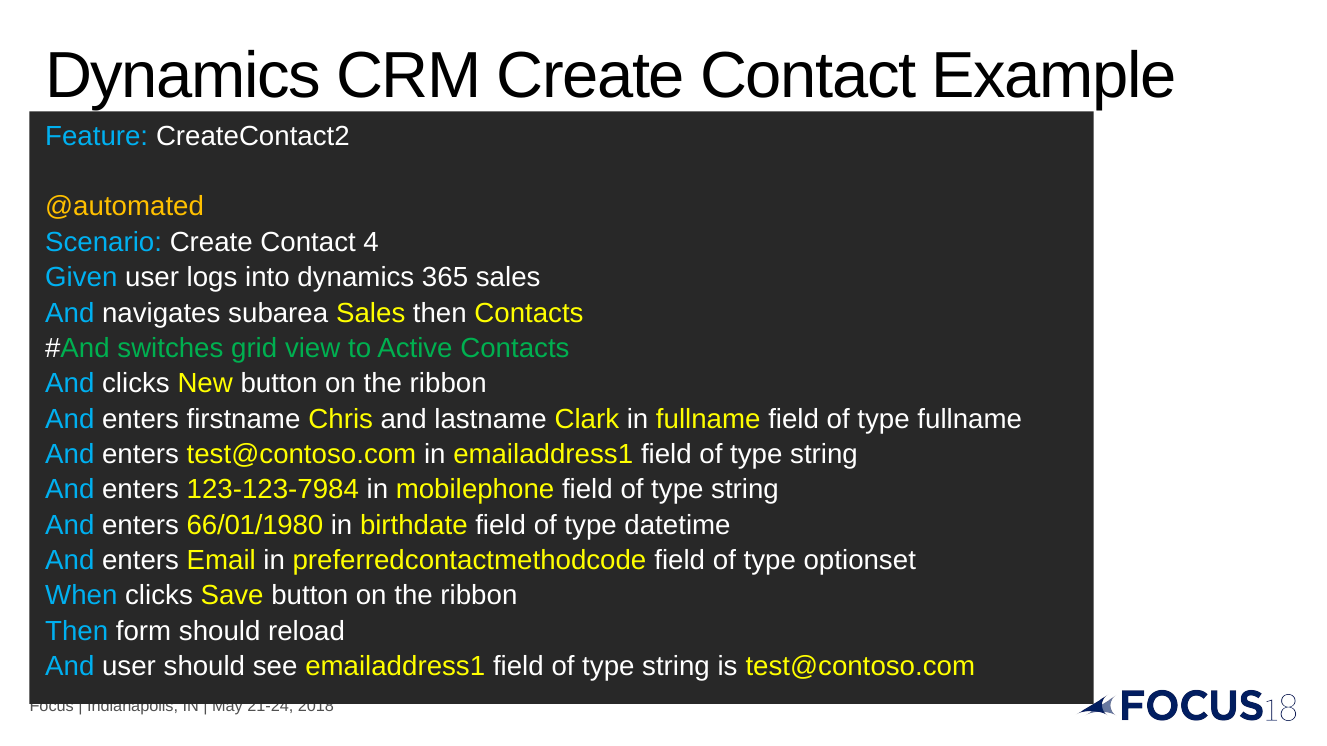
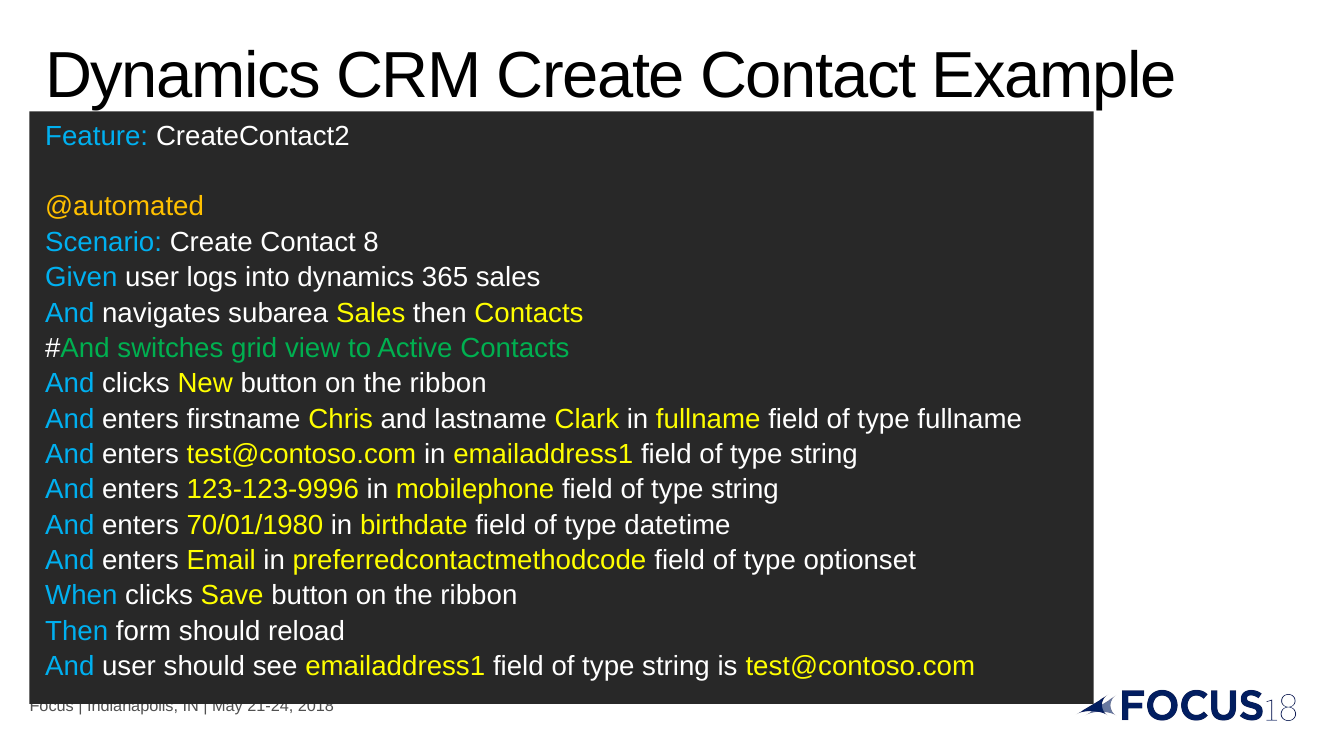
4: 4 -> 8
123-123-7984: 123-123-7984 -> 123-123-9996
66/01/1980: 66/01/1980 -> 70/01/1980
